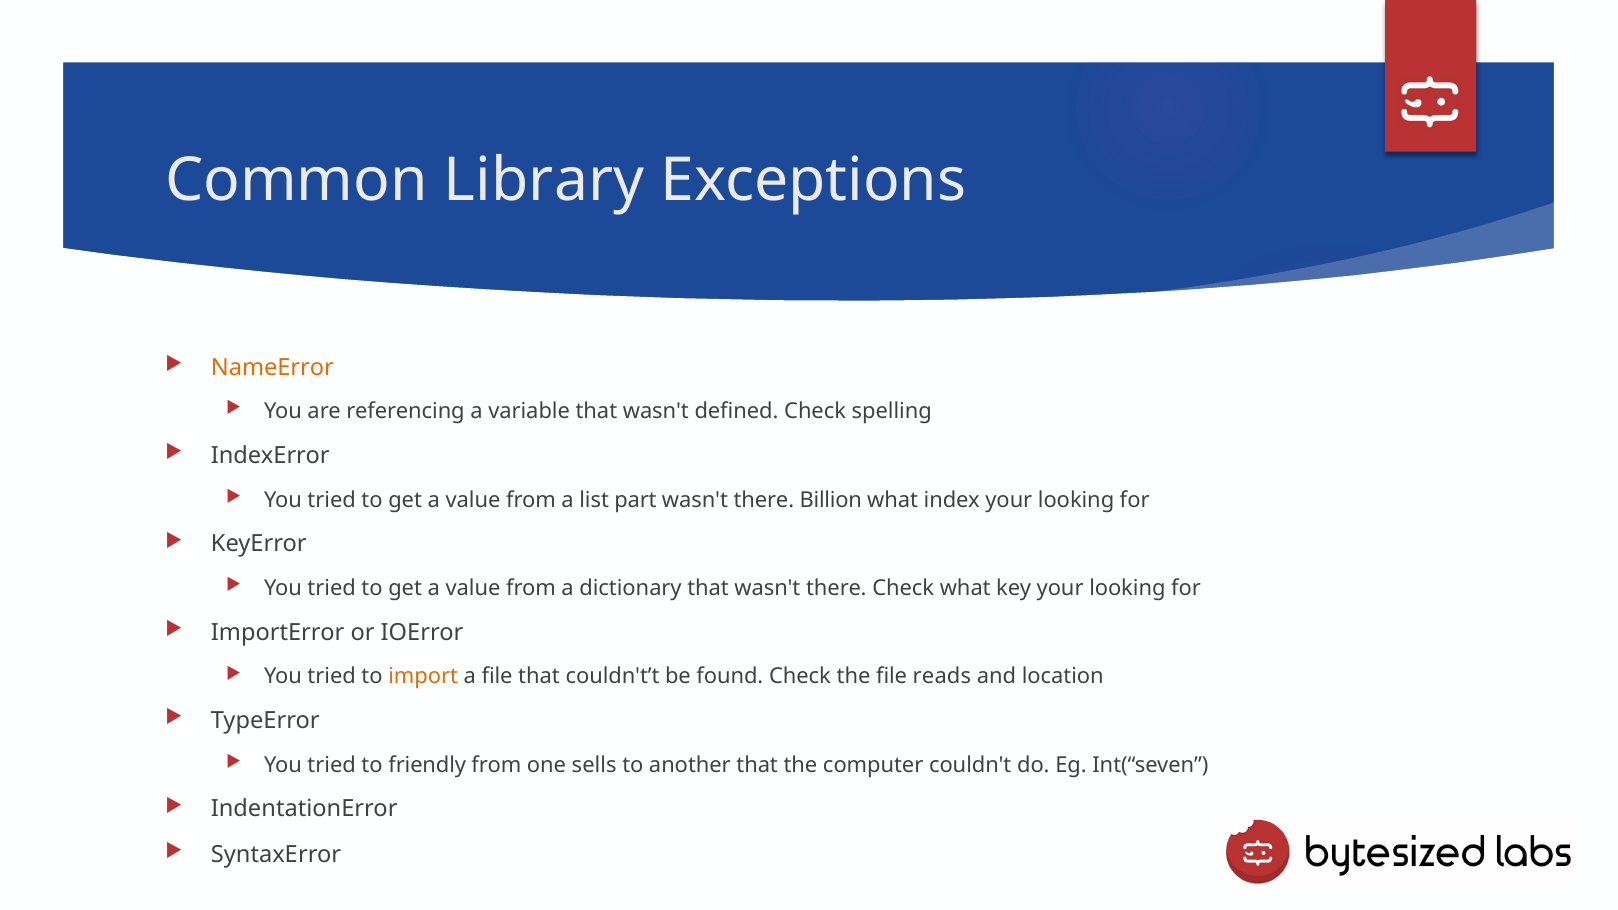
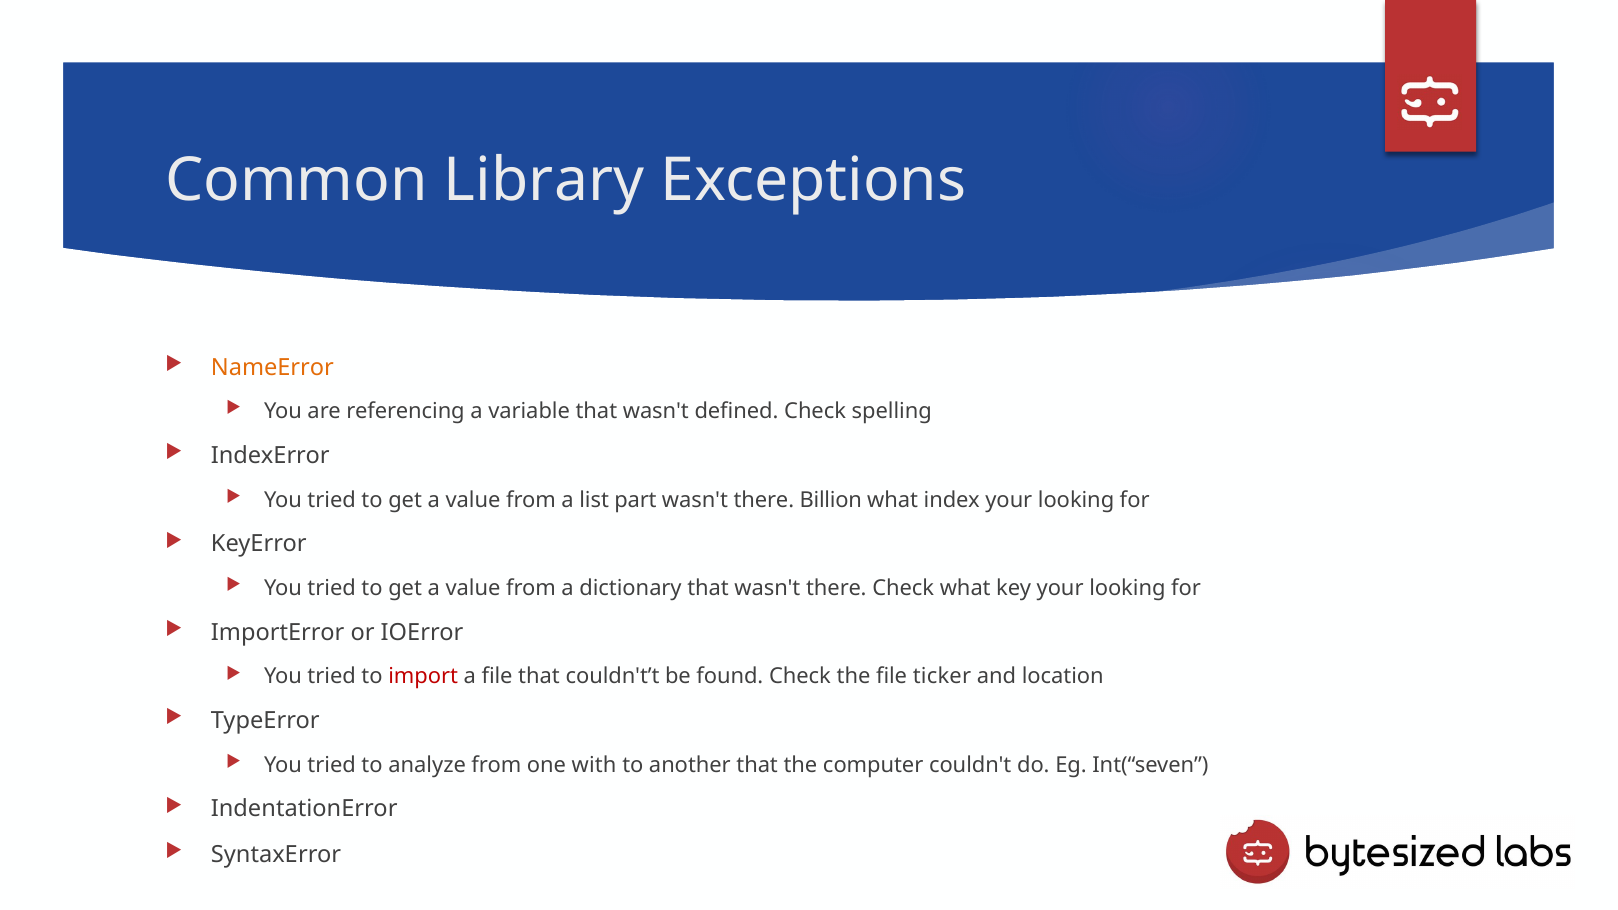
import colour: orange -> red
reads: reads -> ticker
friendly: friendly -> analyze
sells: sells -> with
